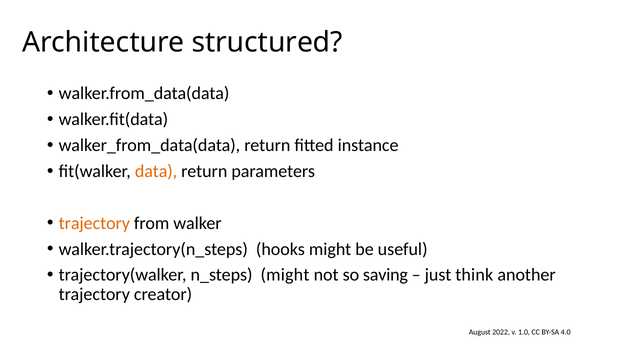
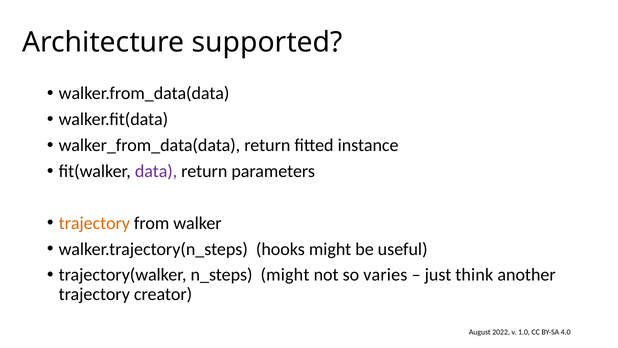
structured: structured -> supported
data colour: orange -> purple
saving: saving -> varies
